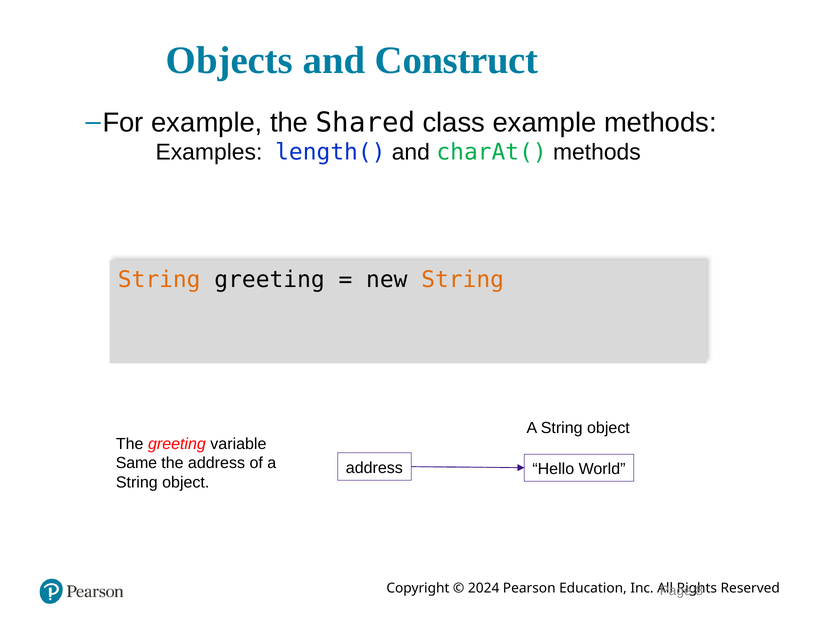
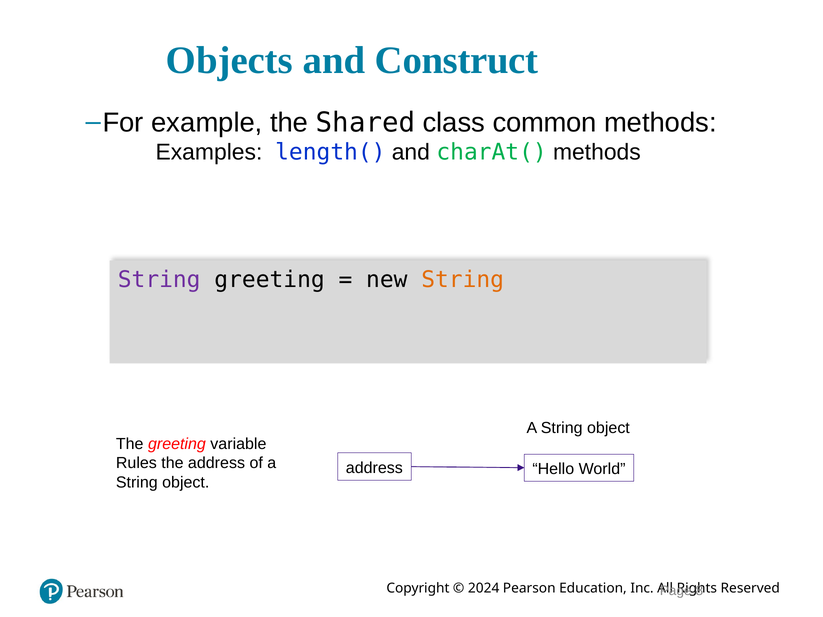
class example: example -> common
String at (159, 280) colour: orange -> purple
Same: Same -> Rules
